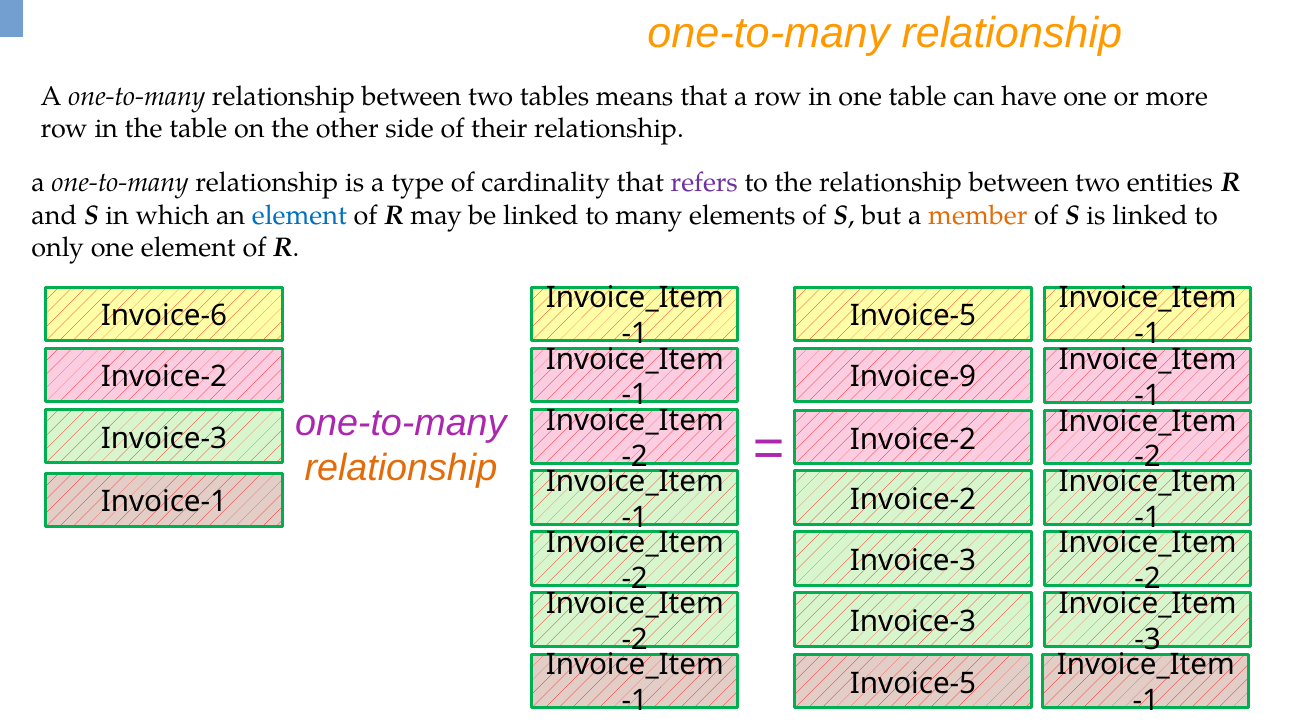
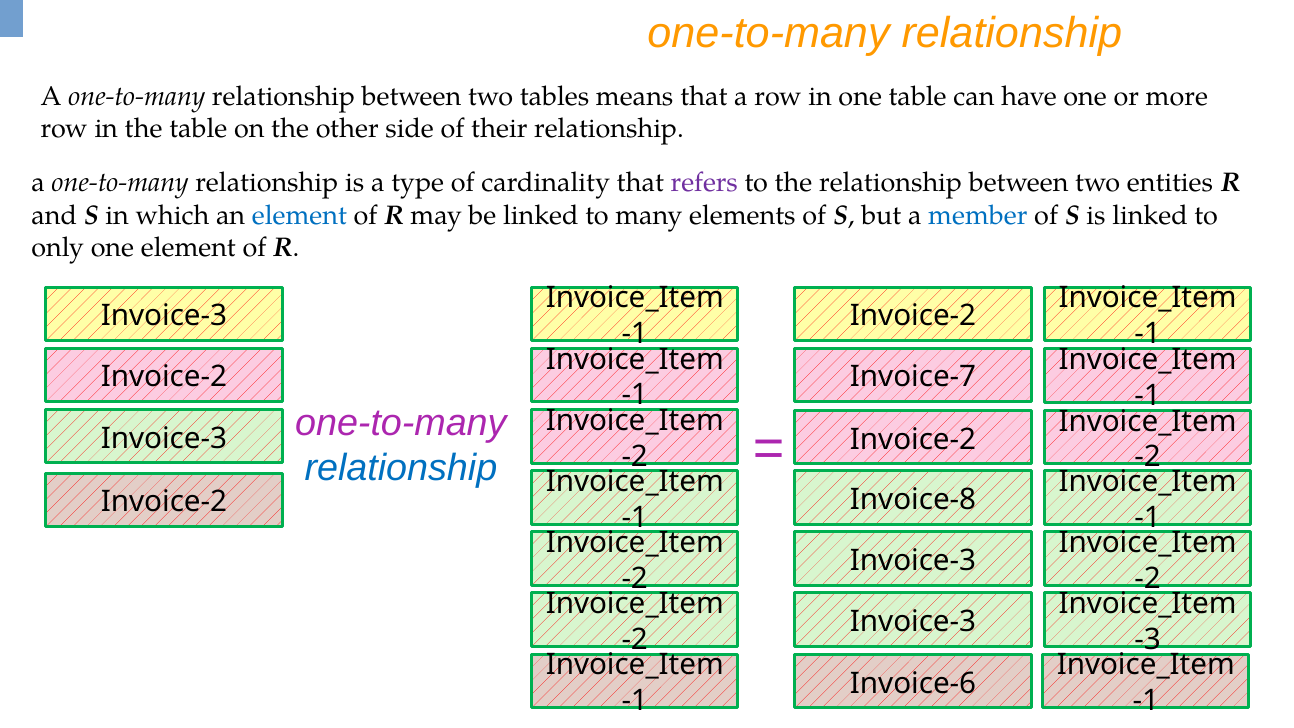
member colour: orange -> blue
Invoice-6 at (164, 316): Invoice-6 -> Invoice-3
Invoice-5 at (913, 316): Invoice-5 -> Invoice-2
Invoice-9: Invoice-9 -> Invoice-7
relationship at (401, 468) colour: orange -> blue
Invoice-2 at (913, 499): Invoice-2 -> Invoice-8
Invoice-1 at (164, 502): Invoice-1 -> Invoice-2
Invoice-5 at (913, 683): Invoice-5 -> Invoice-6
